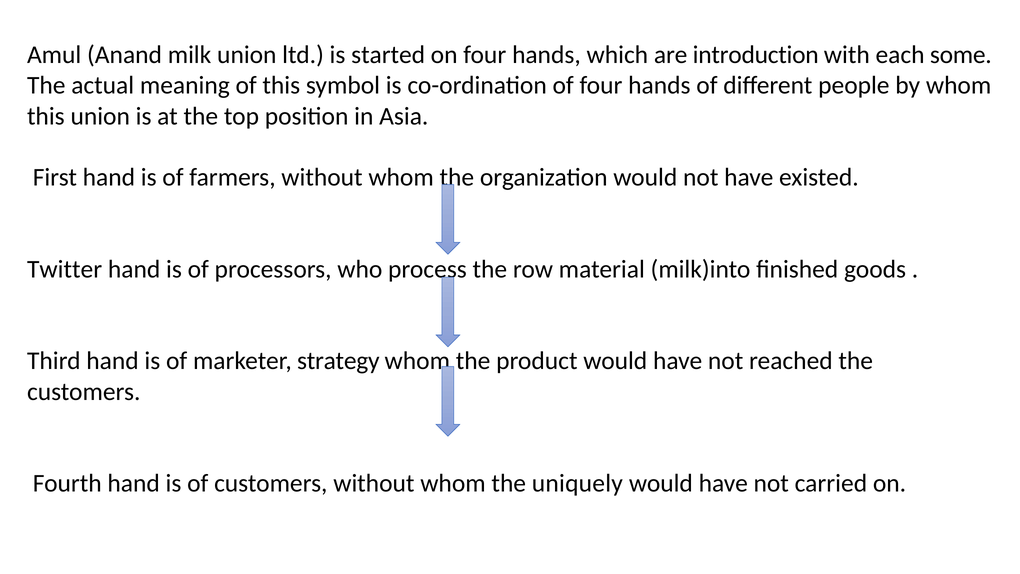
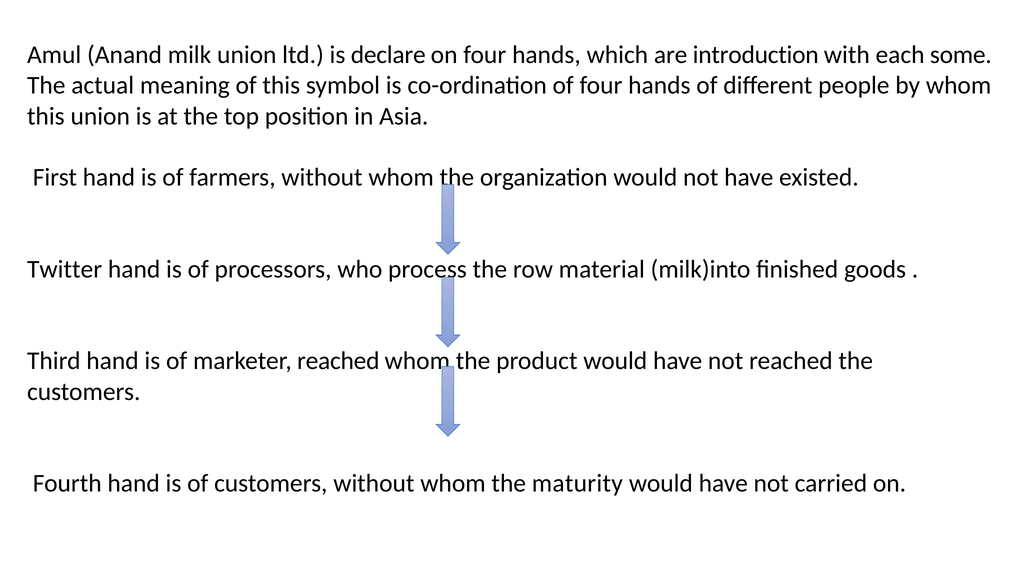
started: started -> declare
marketer strategy: strategy -> reached
uniquely: uniquely -> maturity
